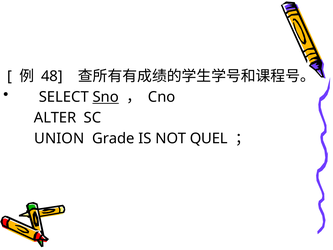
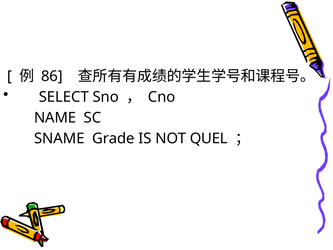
48: 48 -> 86
Sno underline: present -> none
ALTER: ALTER -> NAME
UNION: UNION -> SNAME
